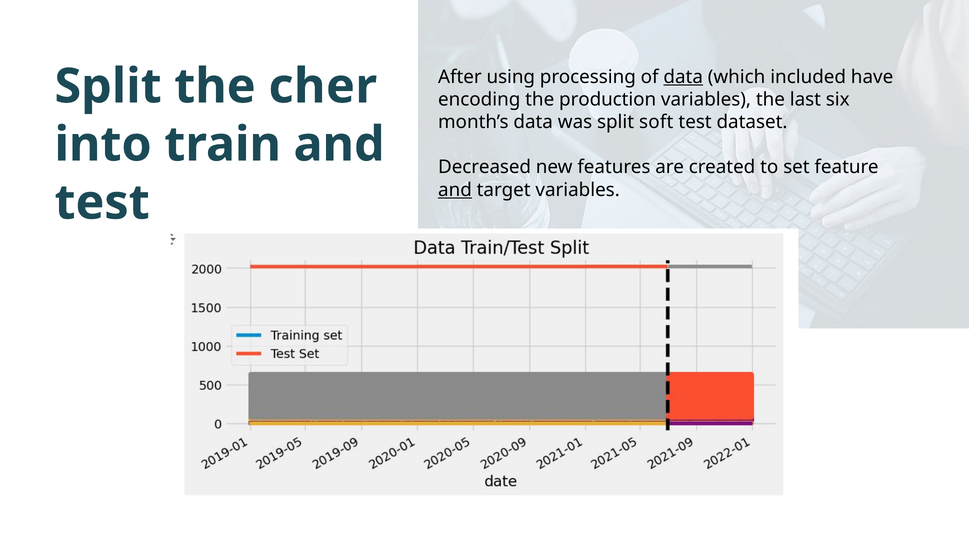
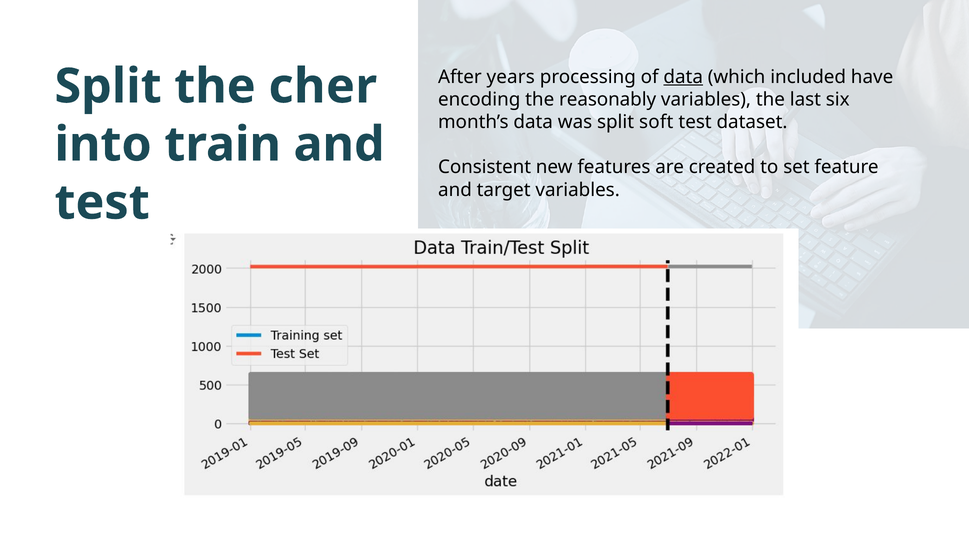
using: using -> years
production: production -> reasonably
Decreased: Decreased -> Consistent
and at (455, 190) underline: present -> none
